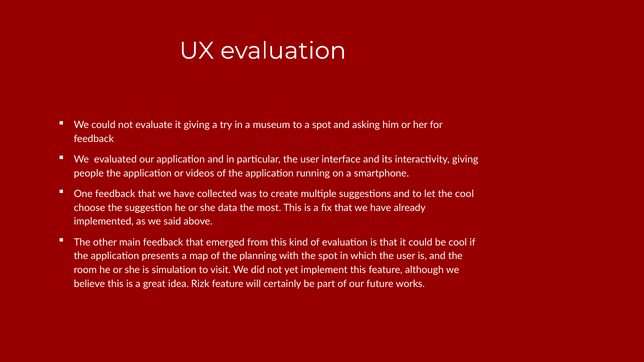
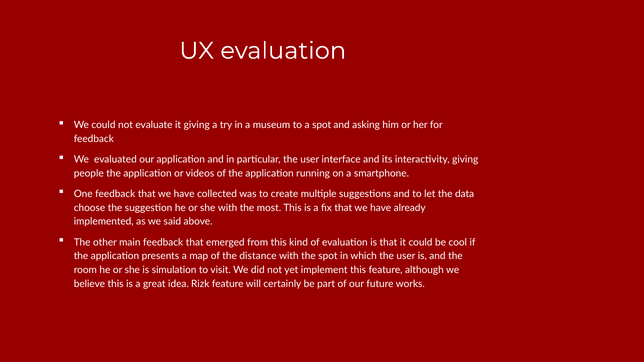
the cool: cool -> data
she data: data -> with
planning: planning -> distance
